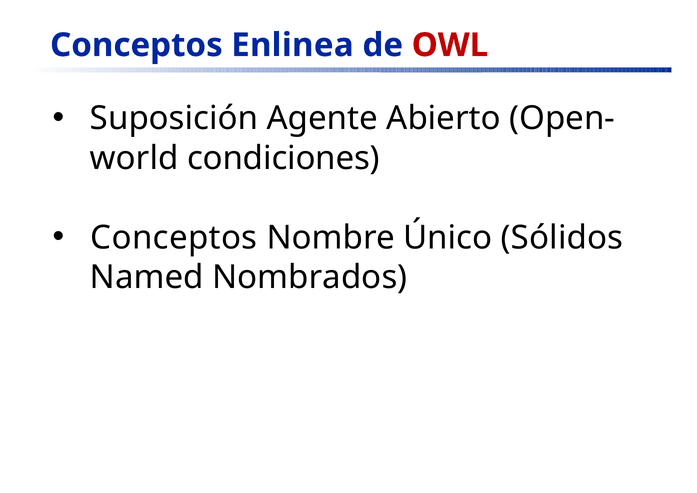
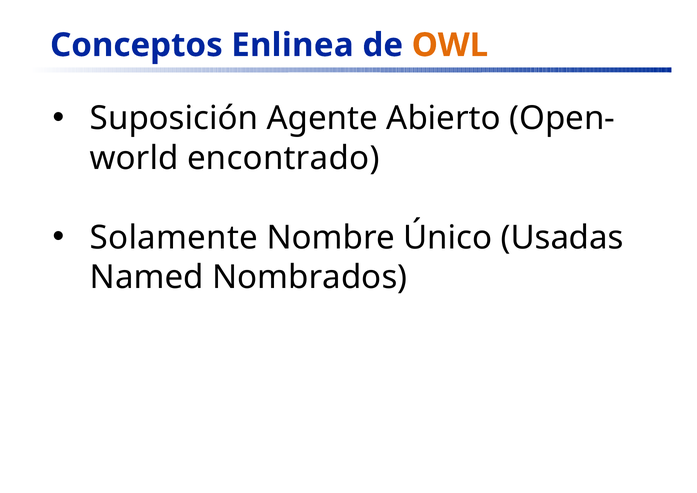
OWL colour: red -> orange
condiciones: condiciones -> encontrado
Conceptos at (174, 238): Conceptos -> Solamente
Sólidos: Sólidos -> Usadas
